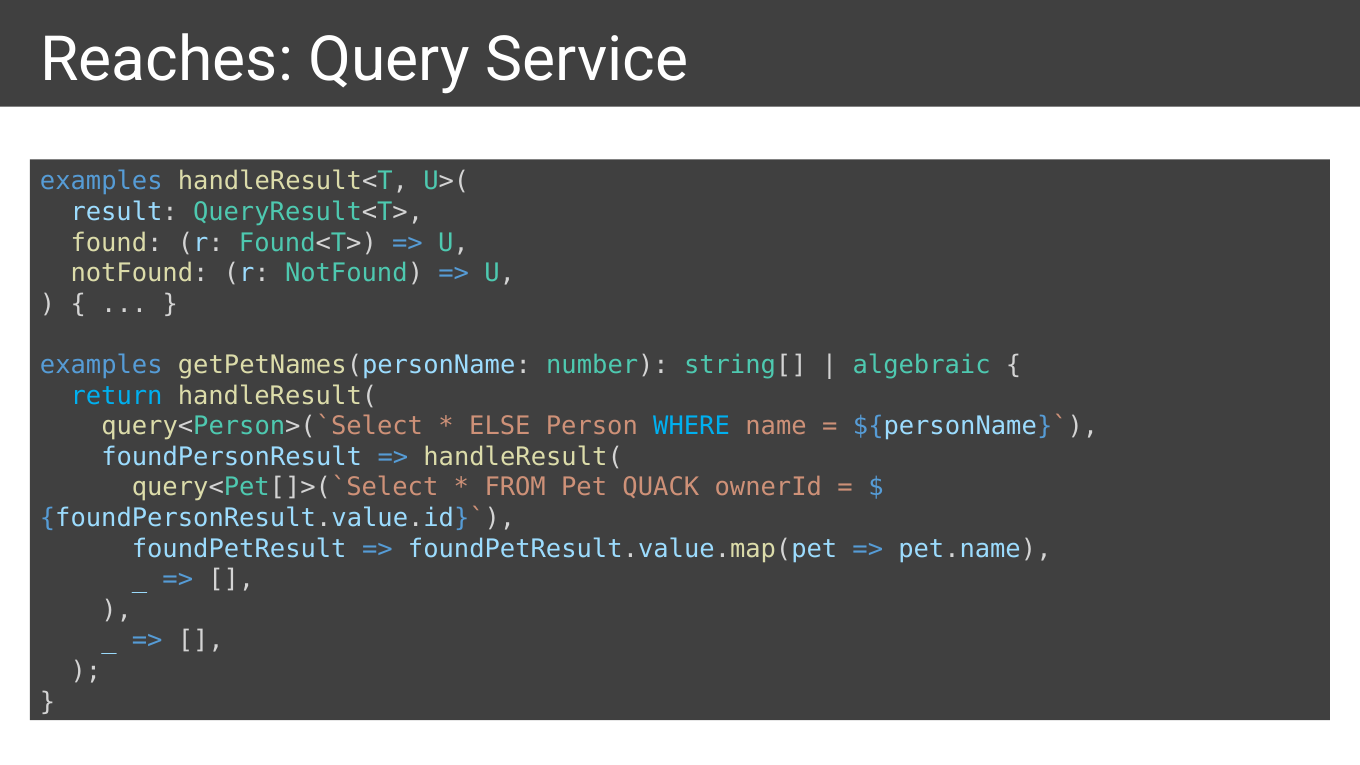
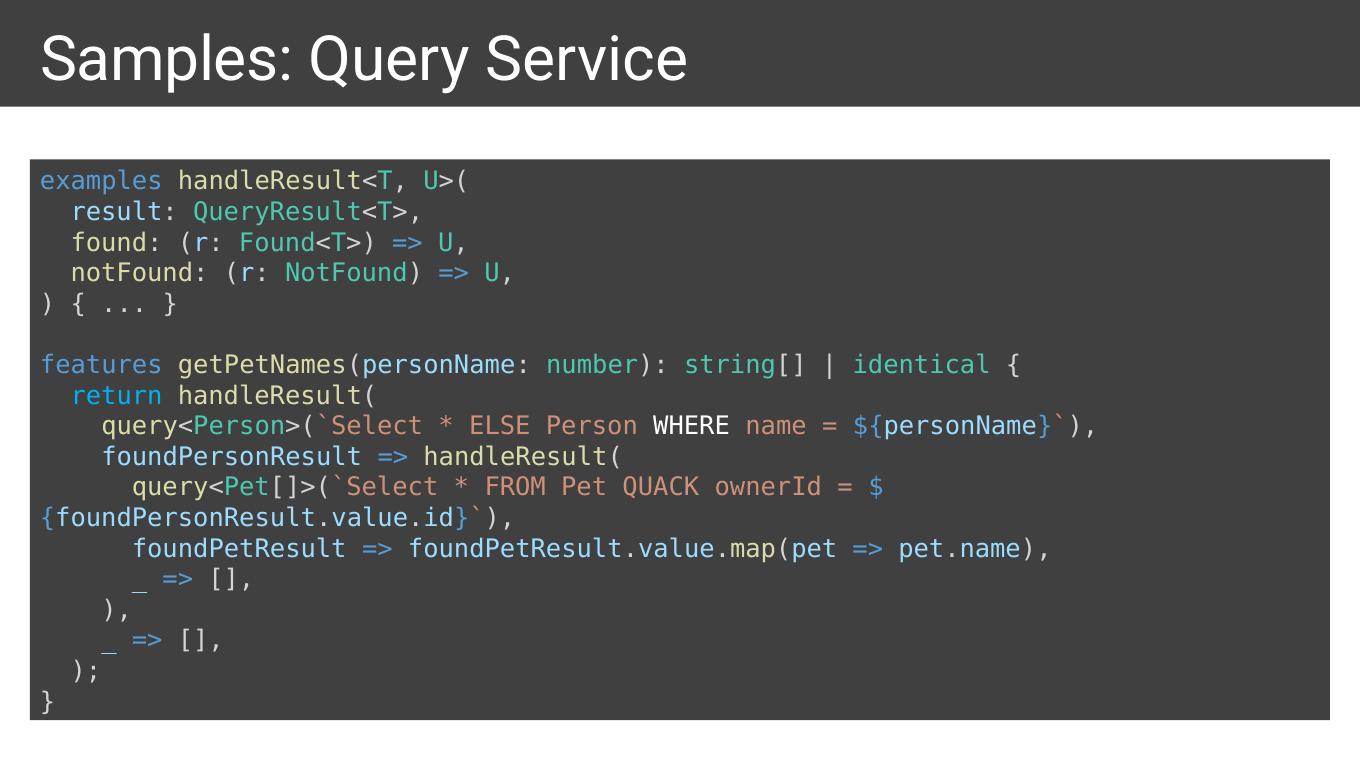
Reaches: Reaches -> Samples
examples at (101, 365): examples -> features
algebraic: algebraic -> identical
WHERE colour: light blue -> white
